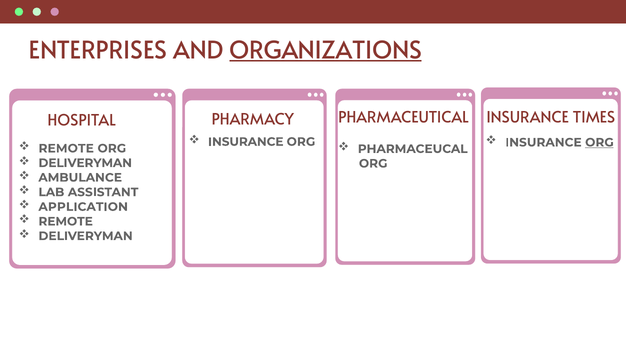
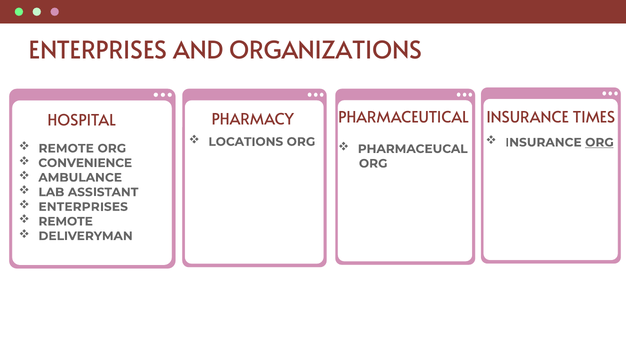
ORGANIZATIONS underline: present -> none
INSURANCE at (246, 142): INSURANCE -> LOCATIONS
DELIVERYMAN at (85, 163): DELIVERYMAN -> CONVENIENCE
APPLICATION at (83, 207): APPLICATION -> ENTERPRISES
